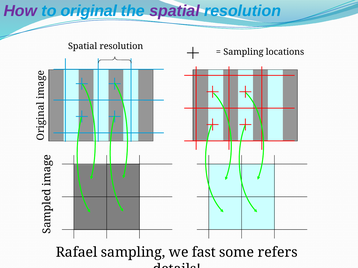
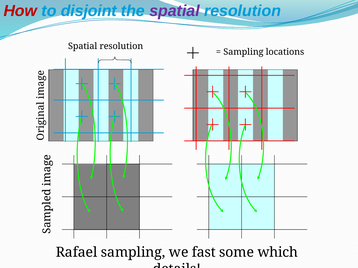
How colour: purple -> red
original: original -> disjoint
refers: refers -> which
